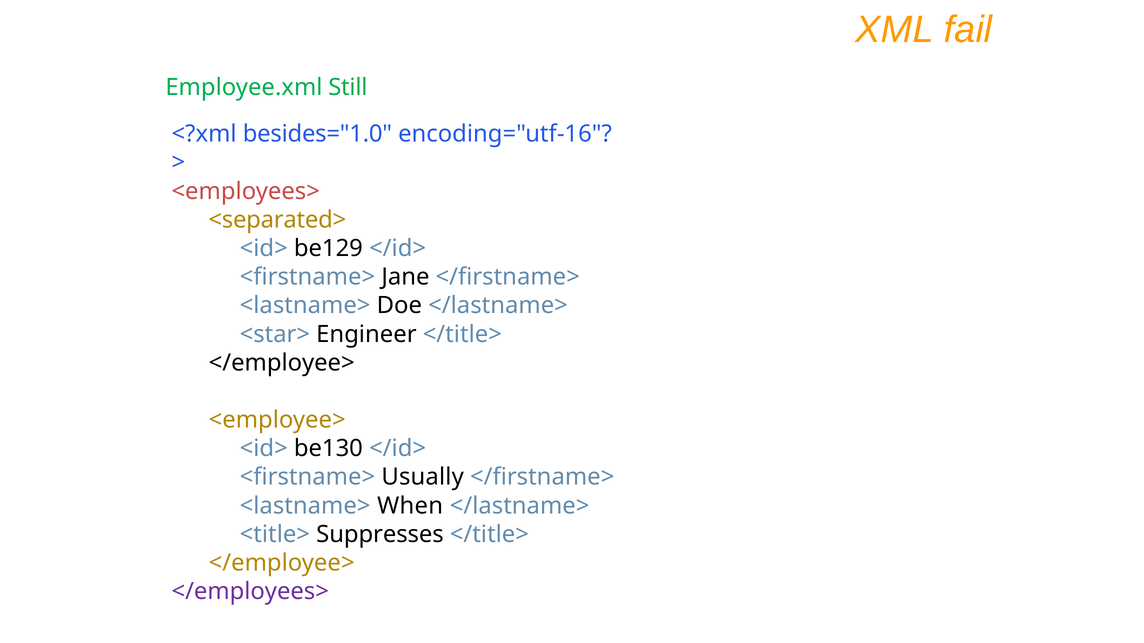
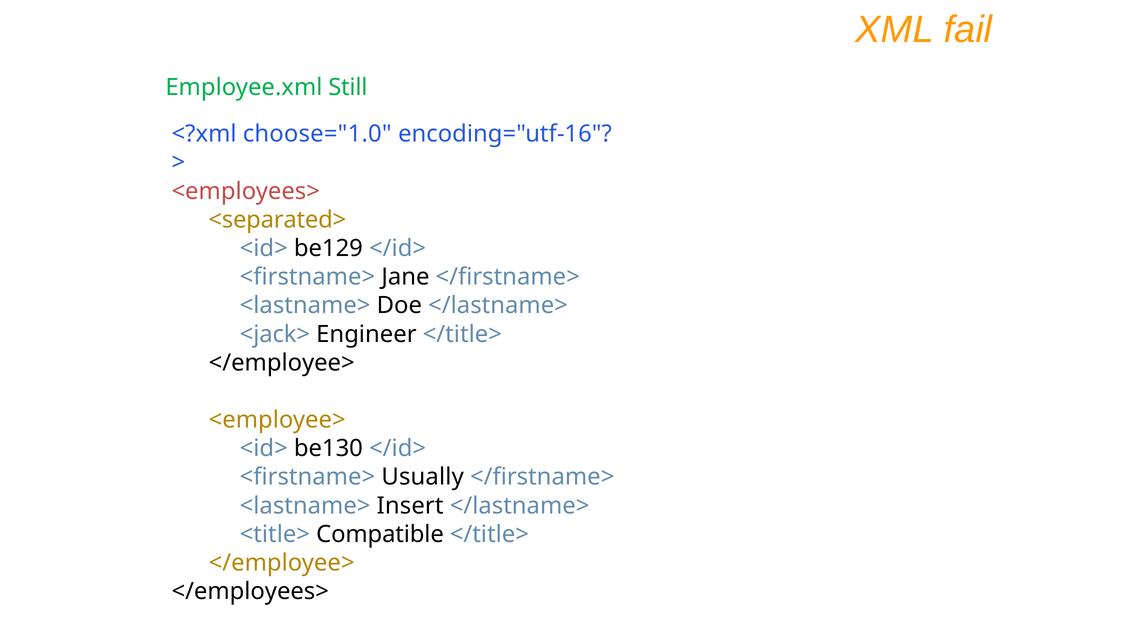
besides="1.0: besides="1.0 -> choose="1.0
<star>: <star> -> <jack>
When: When -> Insert
Suppresses: Suppresses -> Compatible
</employees> colour: purple -> black
